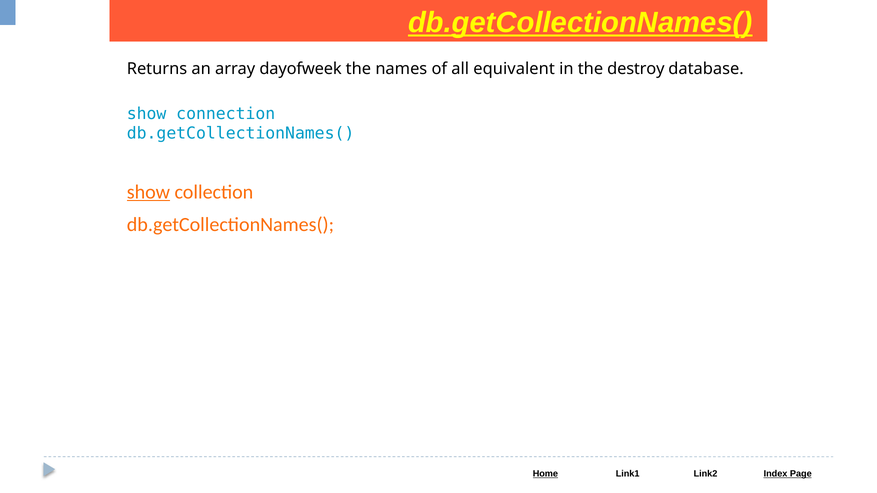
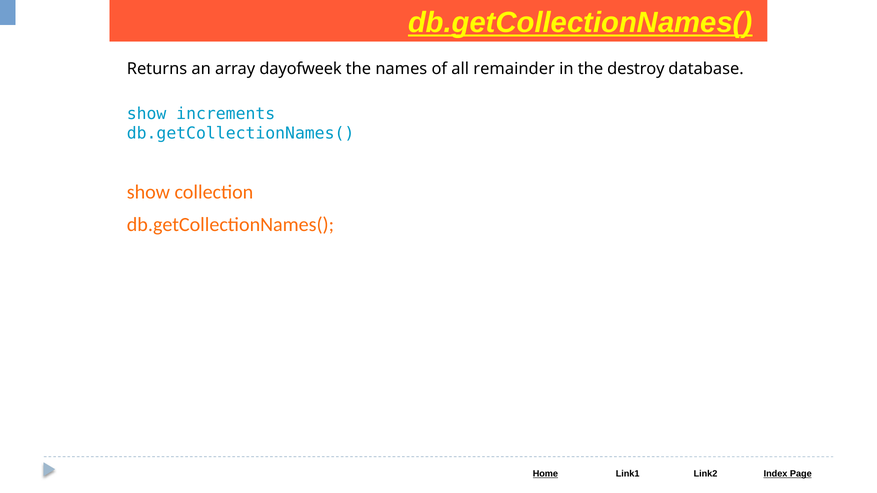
equivalent: equivalent -> remainder
connection: connection -> increments
show at (148, 192) underline: present -> none
